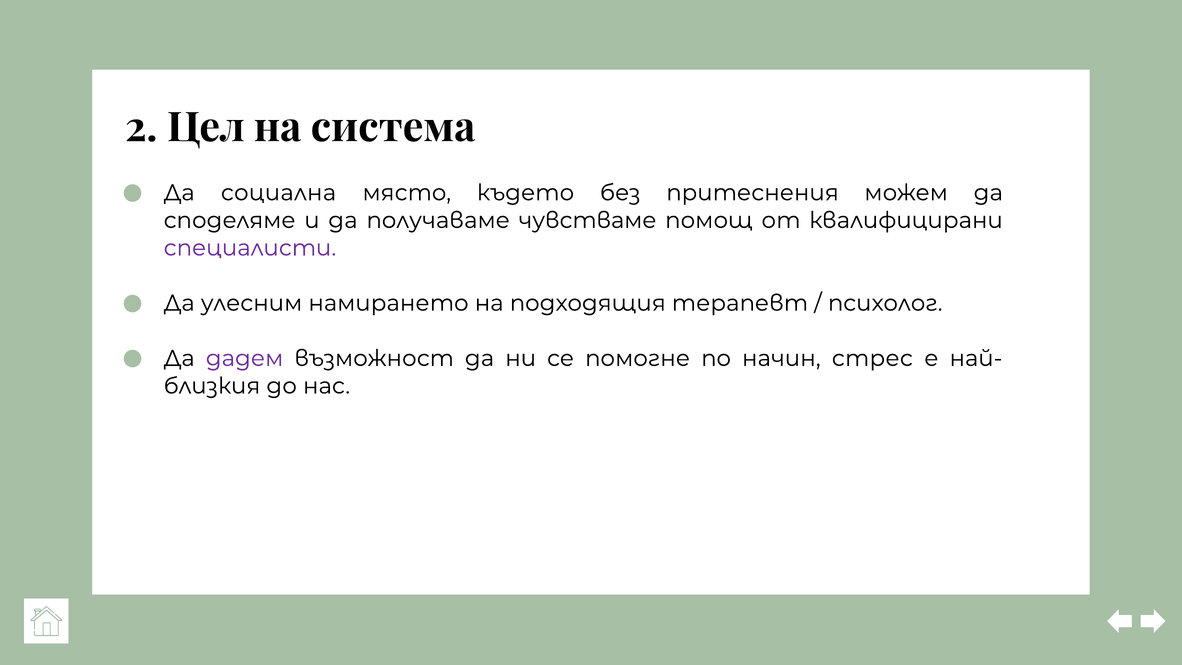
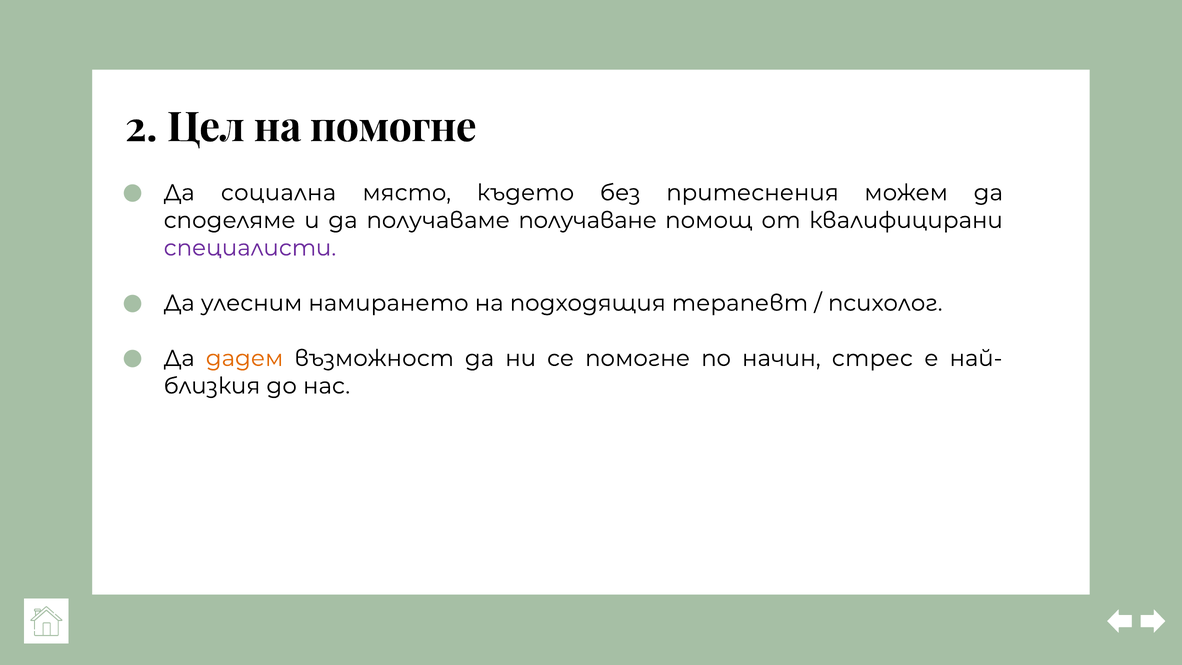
на система: система -> помогне
чувстваме: чувстваме -> получаване
дадем colour: purple -> orange
